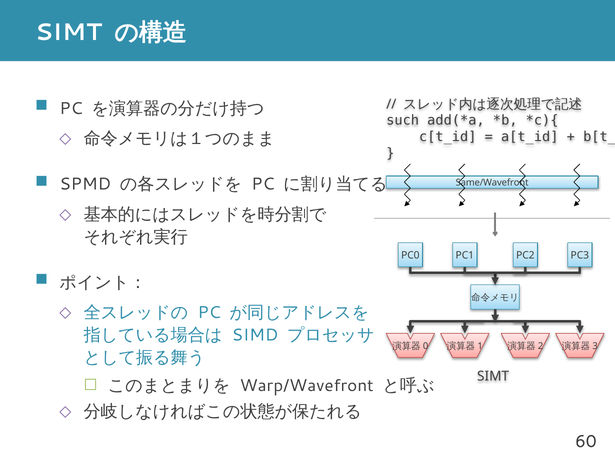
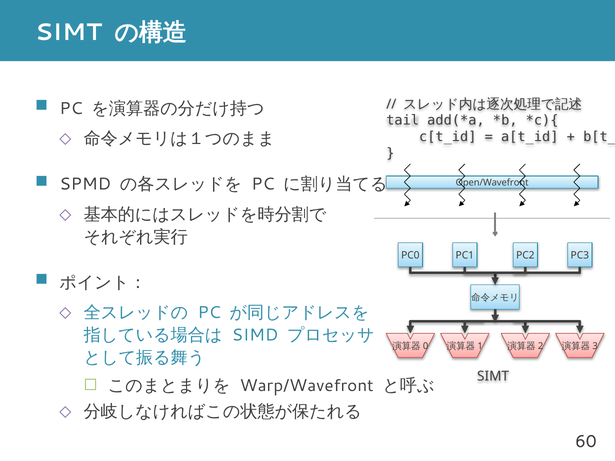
such: such -> tail
Same/Wavefront: Same/Wavefront -> Open/Wavefront
